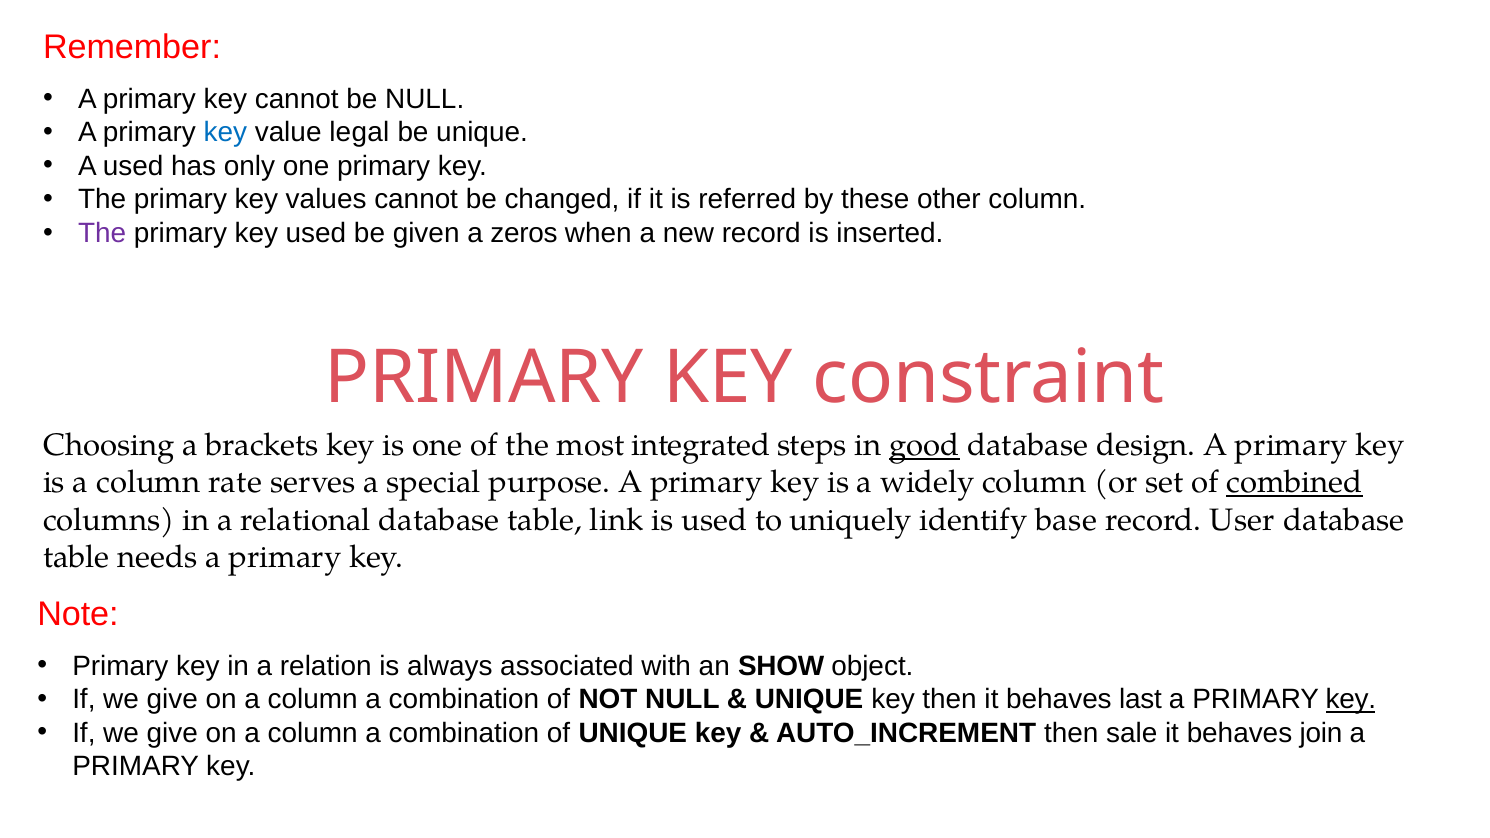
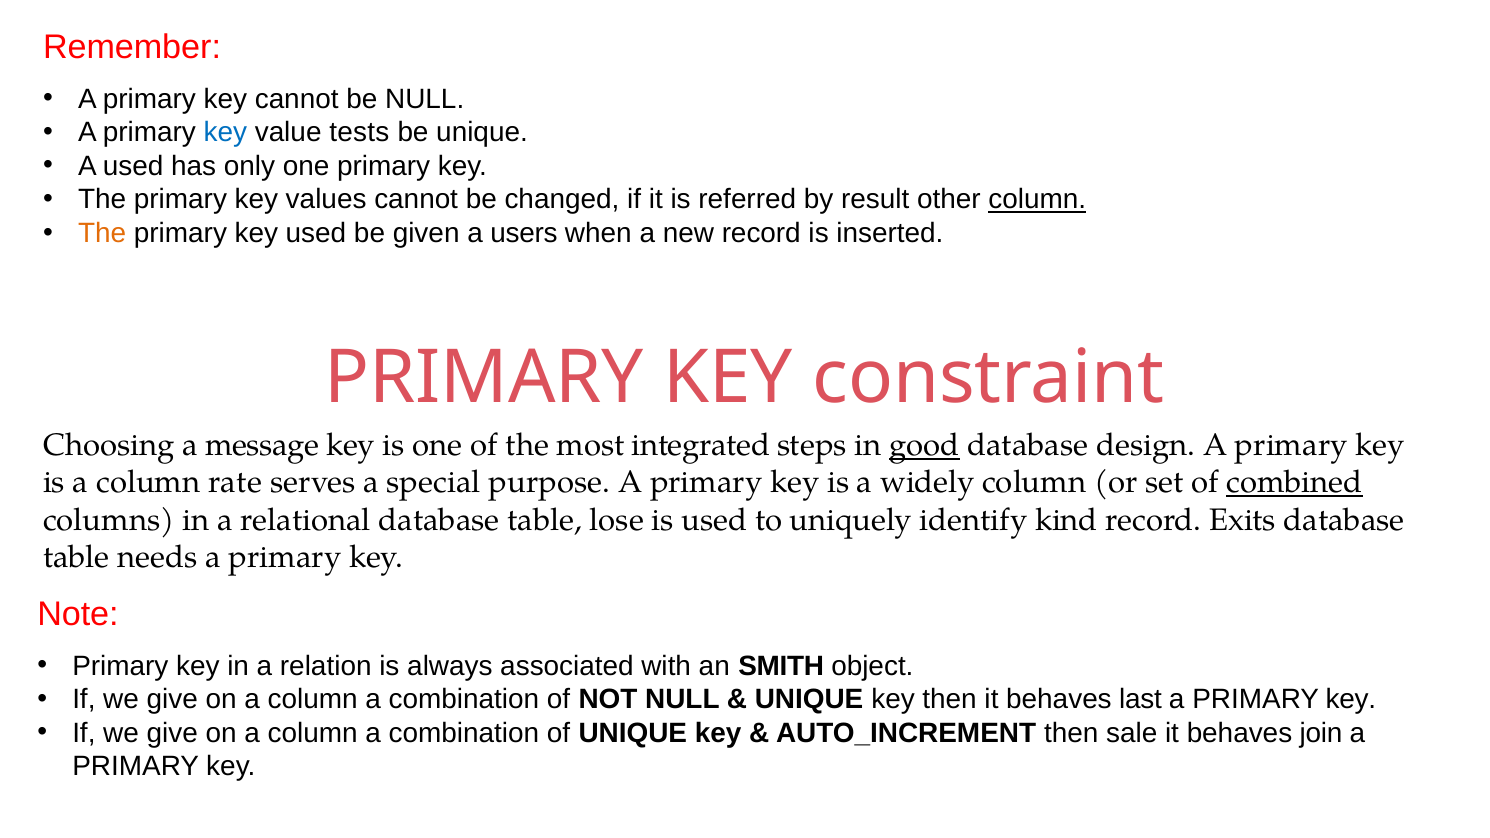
legal: legal -> tests
these: these -> result
column at (1037, 200) underline: none -> present
The at (102, 233) colour: purple -> orange
zeros: zeros -> users
brackets: brackets -> message
link: link -> lose
base: base -> kind
User: User -> Exits
SHOW: SHOW -> SMITH
key at (1351, 700) underline: present -> none
